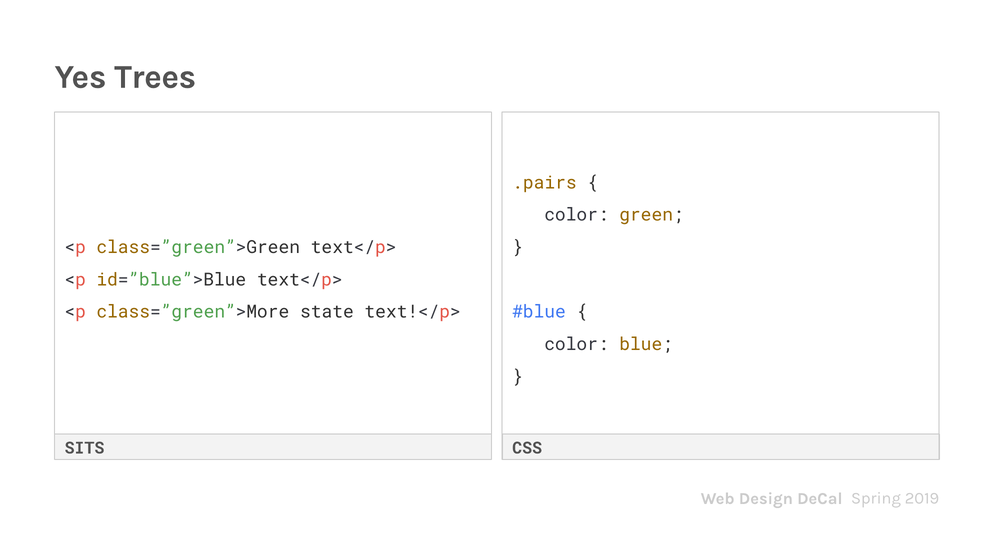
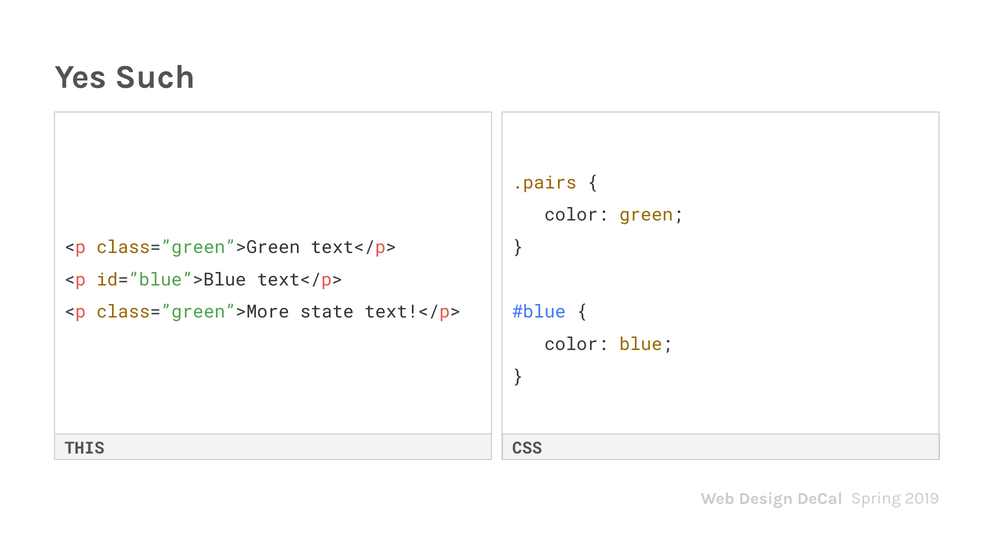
Trees: Trees -> Such
SITS: SITS -> THIS
